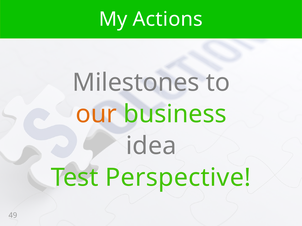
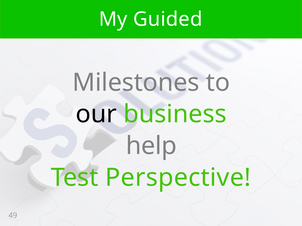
Actions: Actions -> Guided
our colour: orange -> black
idea: idea -> help
